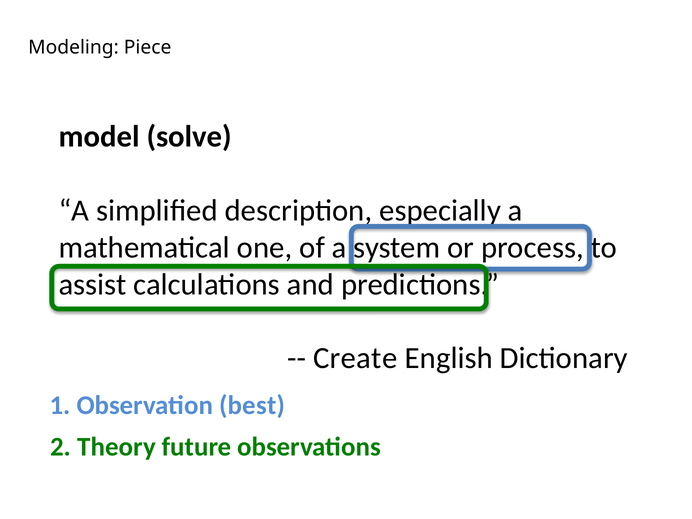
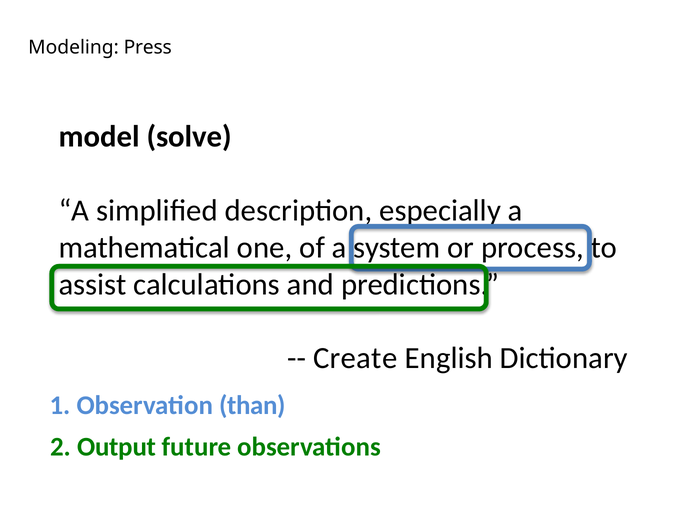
Piece: Piece -> Press
best: best -> than
Theory: Theory -> Output
